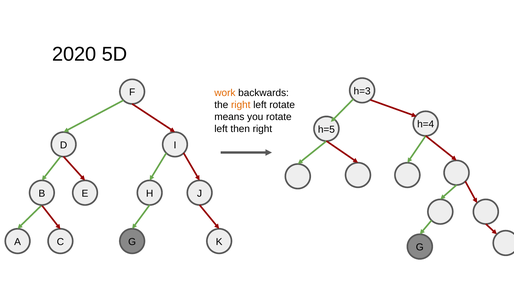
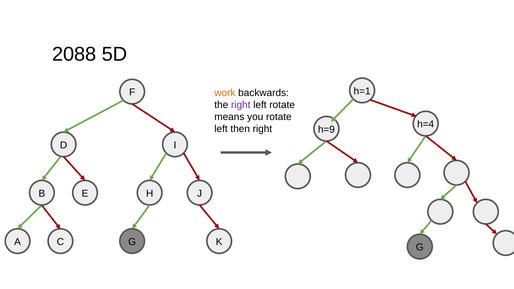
2020: 2020 -> 2088
h=3: h=3 -> h=1
right at (241, 105) colour: orange -> purple
h=5: h=5 -> h=9
